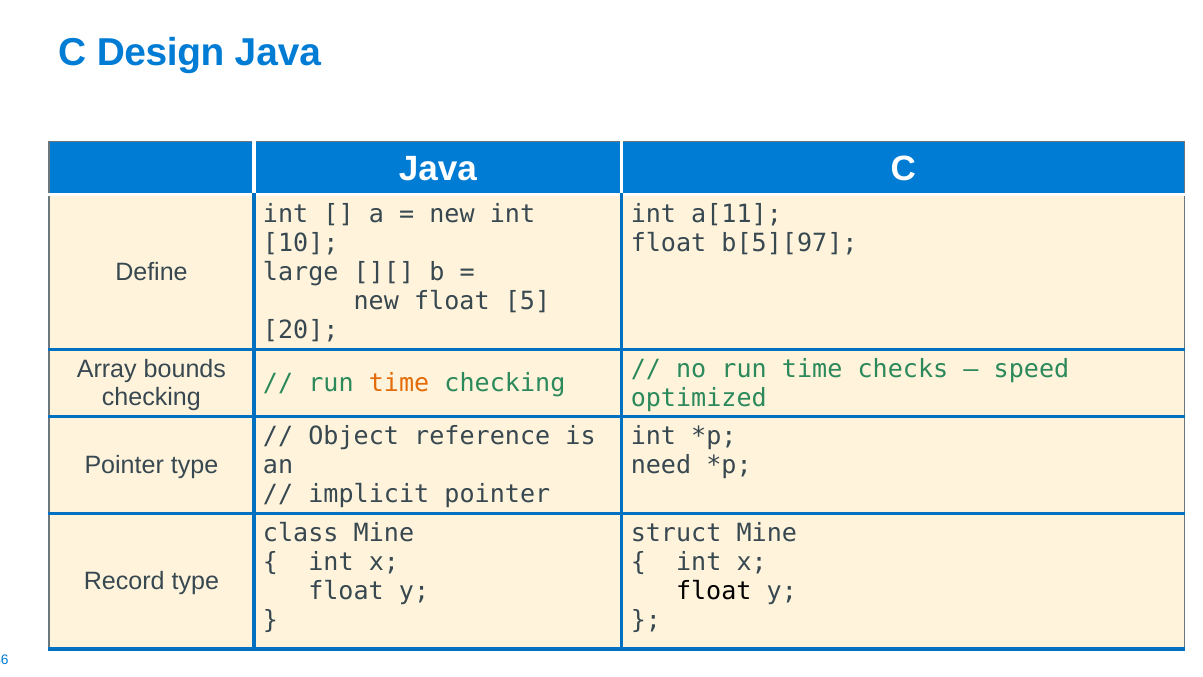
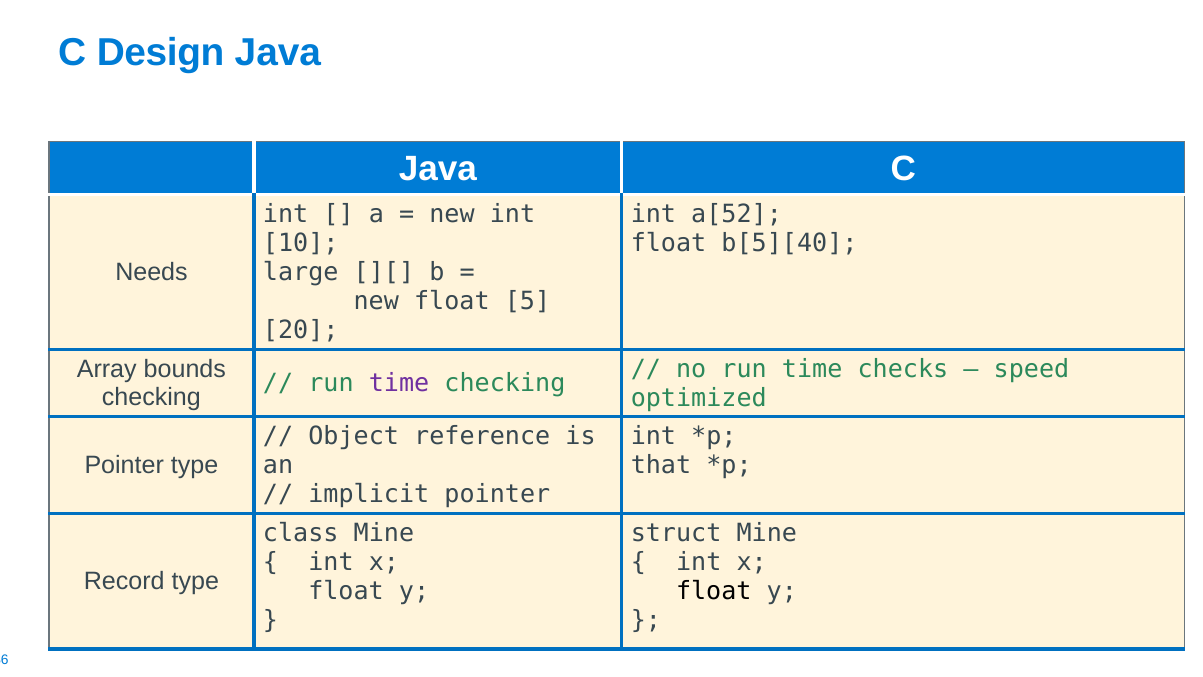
a[11: a[11 -> a[52
b[5][97: b[5][97 -> b[5][40
Define: Define -> Needs
time at (399, 383) colour: orange -> purple
need: need -> that
